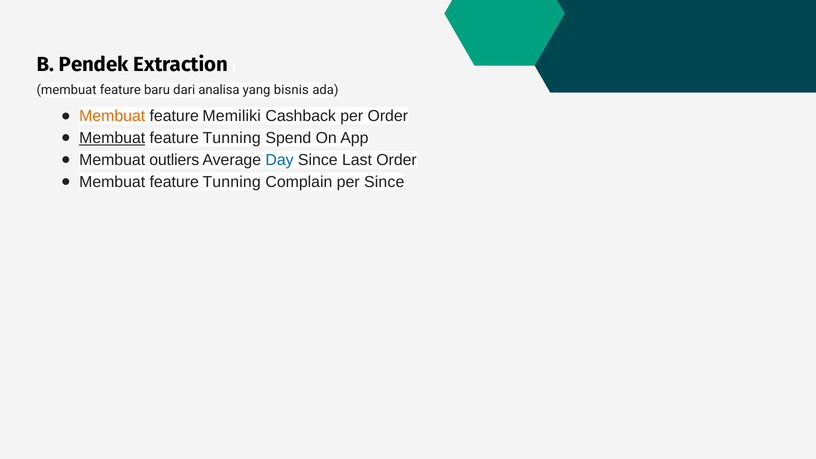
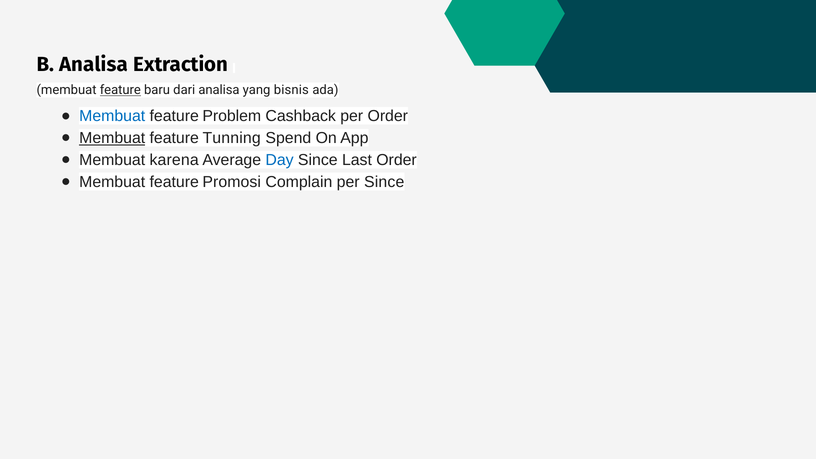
B Pendek: Pendek -> Analisa
feature at (120, 90) underline: none -> present
Membuat at (112, 116) colour: orange -> blue
Memiliki: Memiliki -> Problem
outliers: outliers -> karena
Tunning at (232, 182): Tunning -> Promosi
